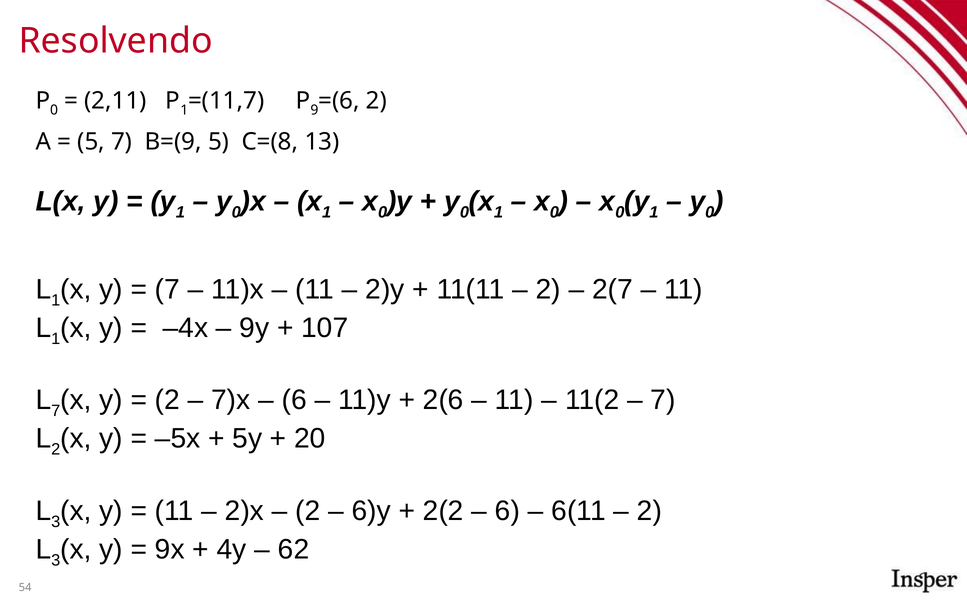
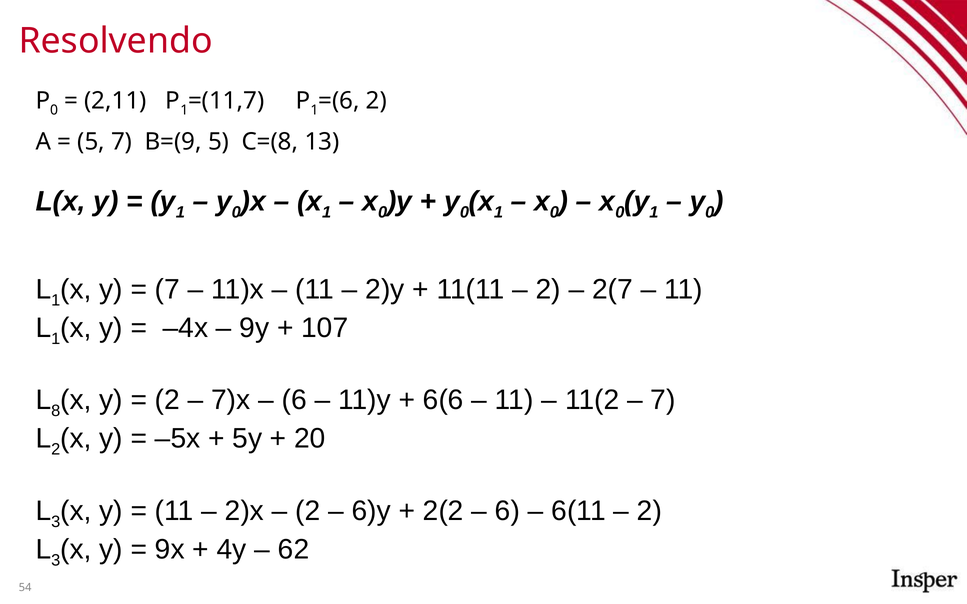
9 at (314, 110): 9 -> 1
7 at (56, 411): 7 -> 8
2(6: 2(6 -> 6(6
